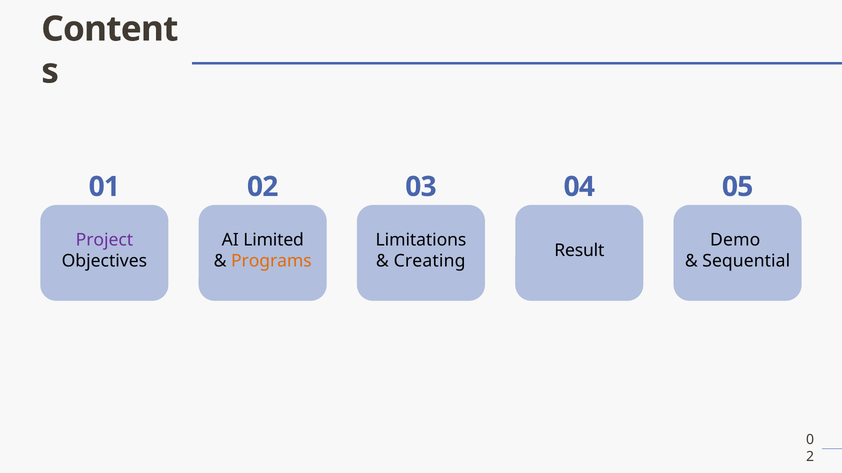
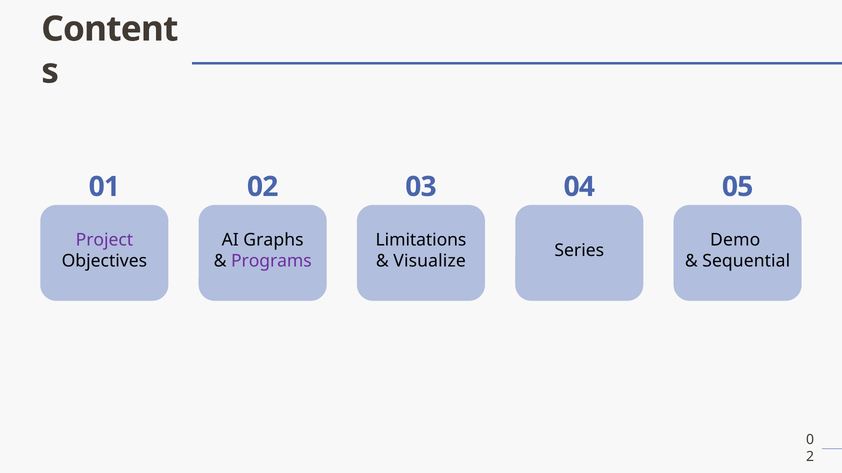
Limited: Limited -> Graphs
Result: Result -> Series
Programs colour: orange -> purple
Creating: Creating -> Visualize
